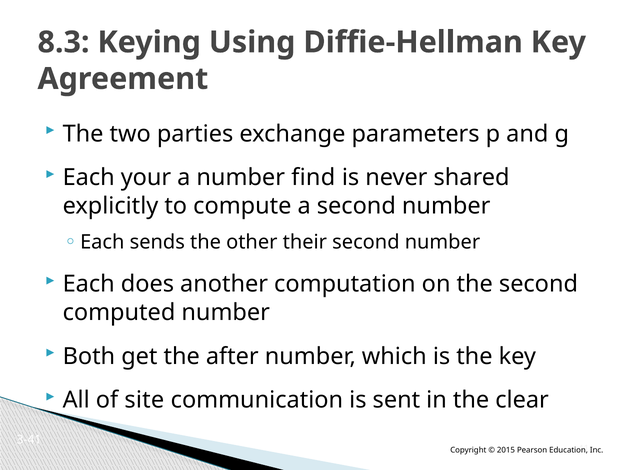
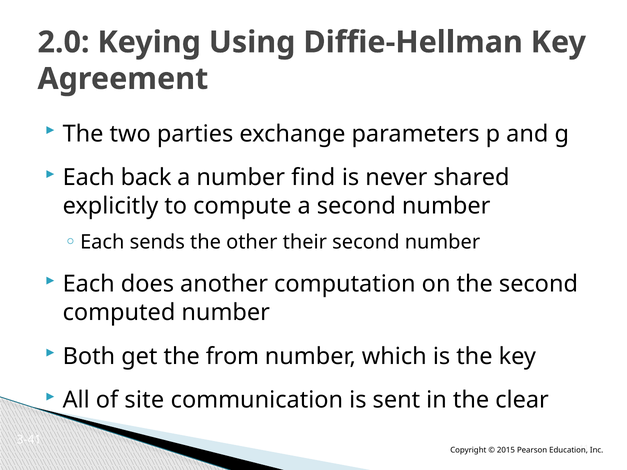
8.3: 8.3 -> 2.0
your: your -> back
after: after -> from
